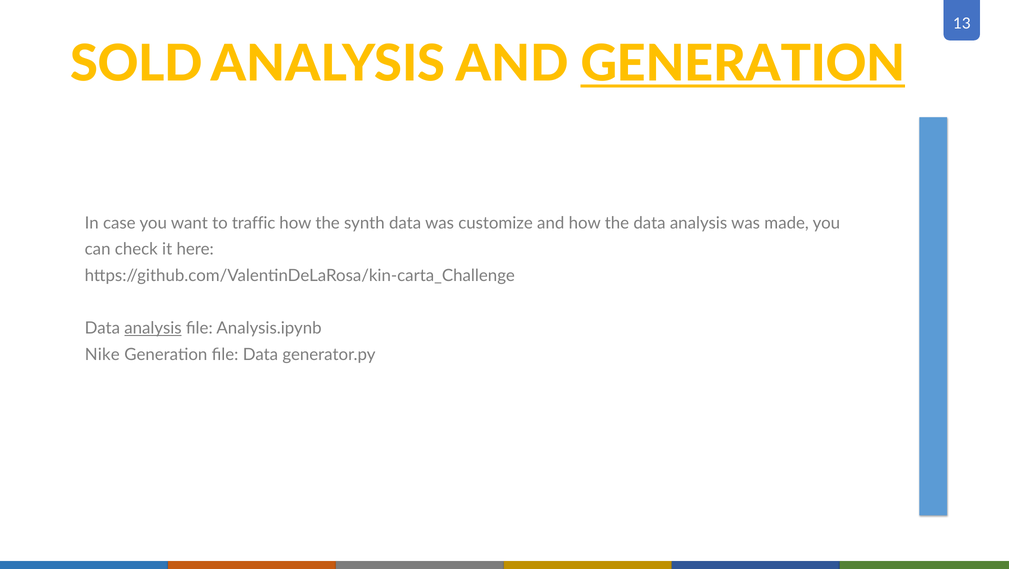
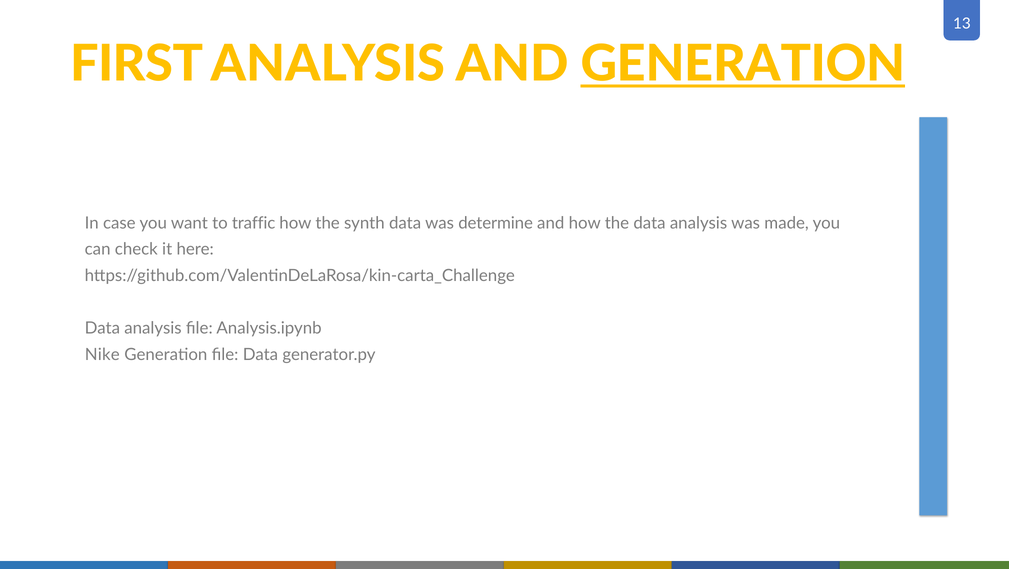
SOLD: SOLD -> FIRST
customize: customize -> determine
analysis at (153, 328) underline: present -> none
